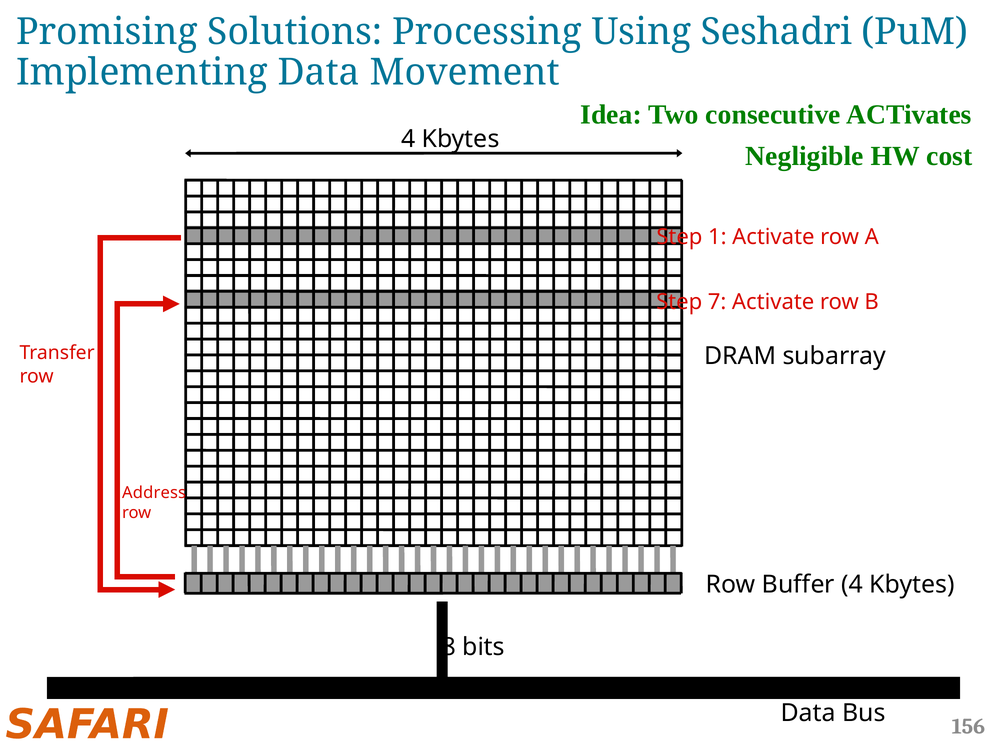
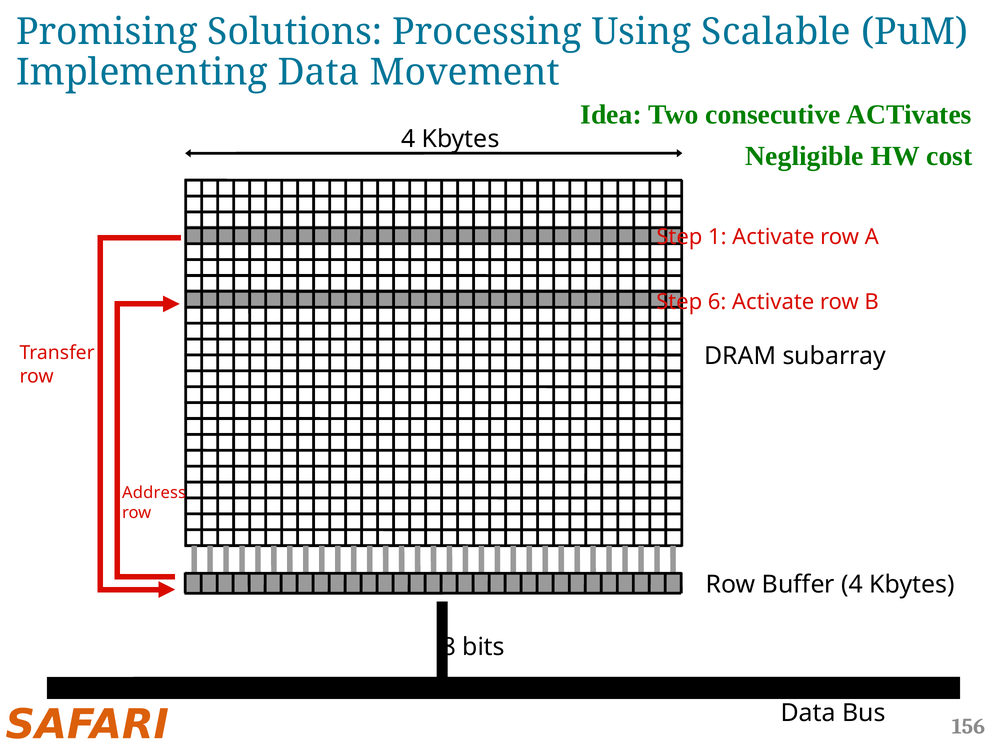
Seshadri: Seshadri -> Scalable
7: 7 -> 6
